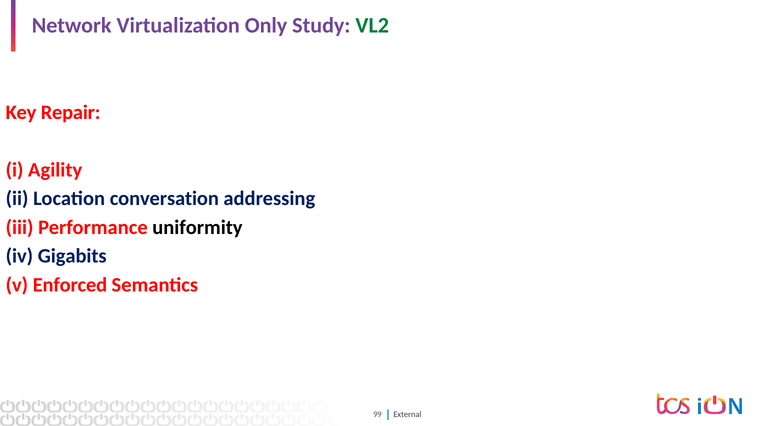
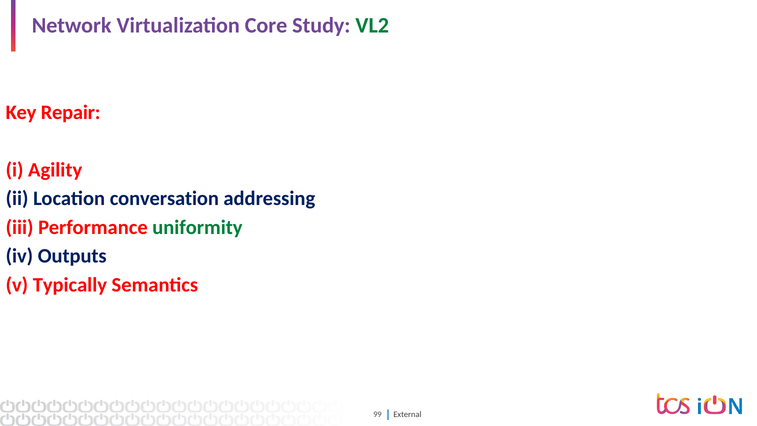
Only: Only -> Core
uniformity colour: black -> green
Gigabits: Gigabits -> Outputs
Enforced: Enforced -> Typically
